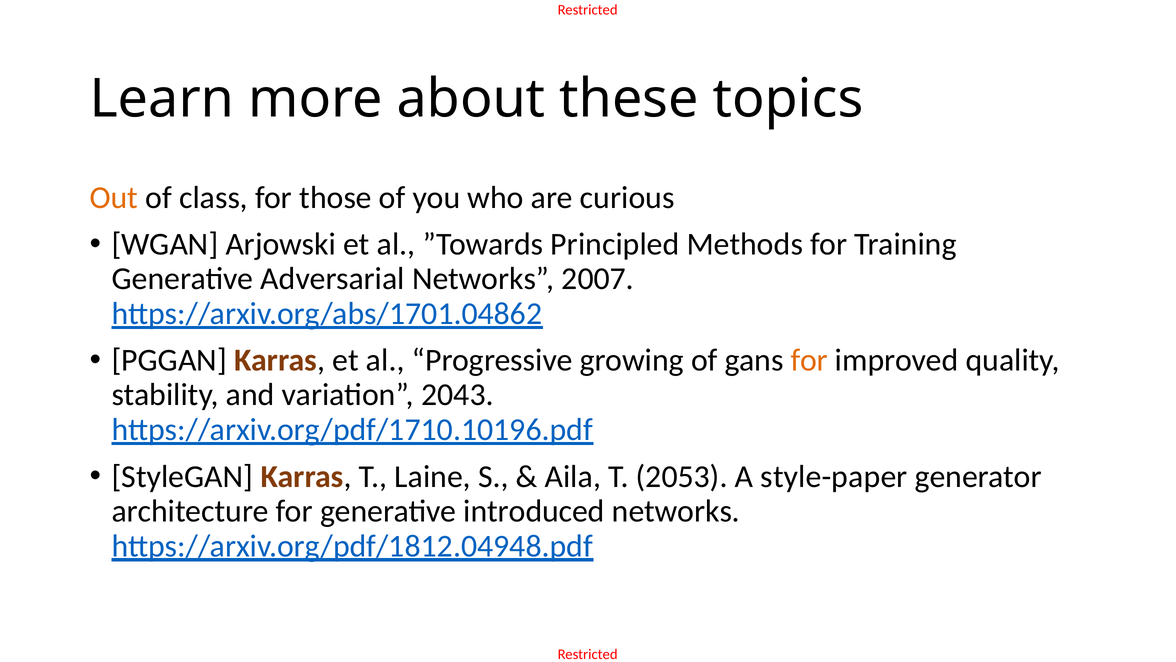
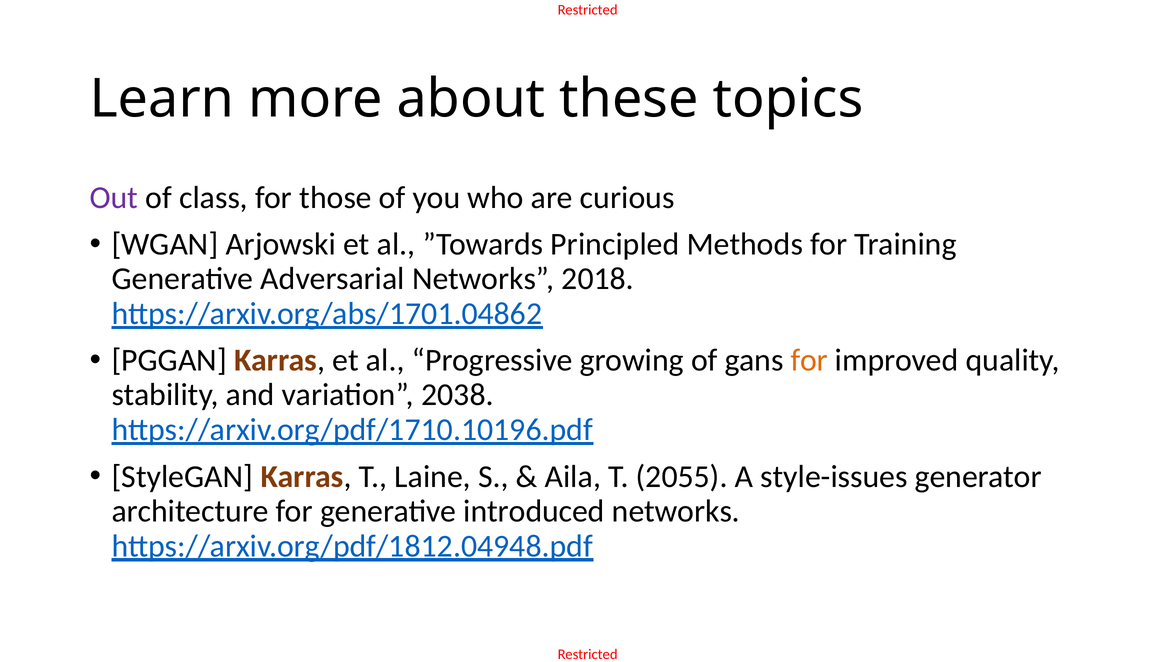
Out colour: orange -> purple
2007: 2007 -> 2018
2043: 2043 -> 2038
2053: 2053 -> 2055
style-paper: style-paper -> style-issues
